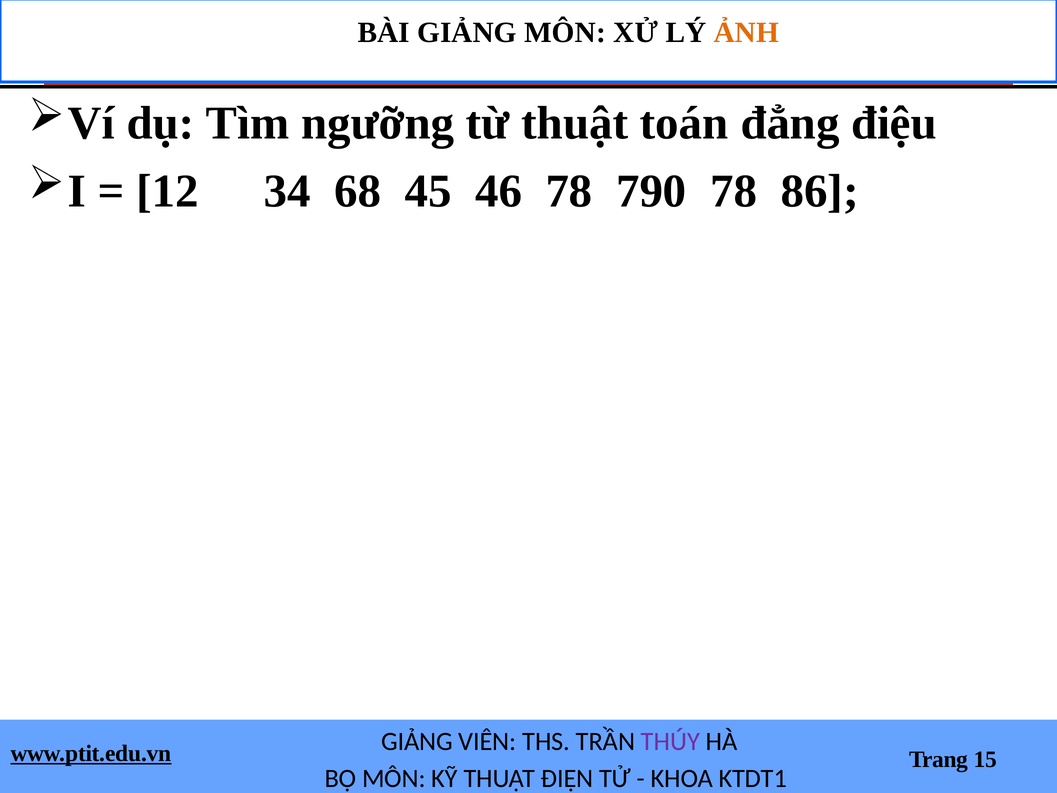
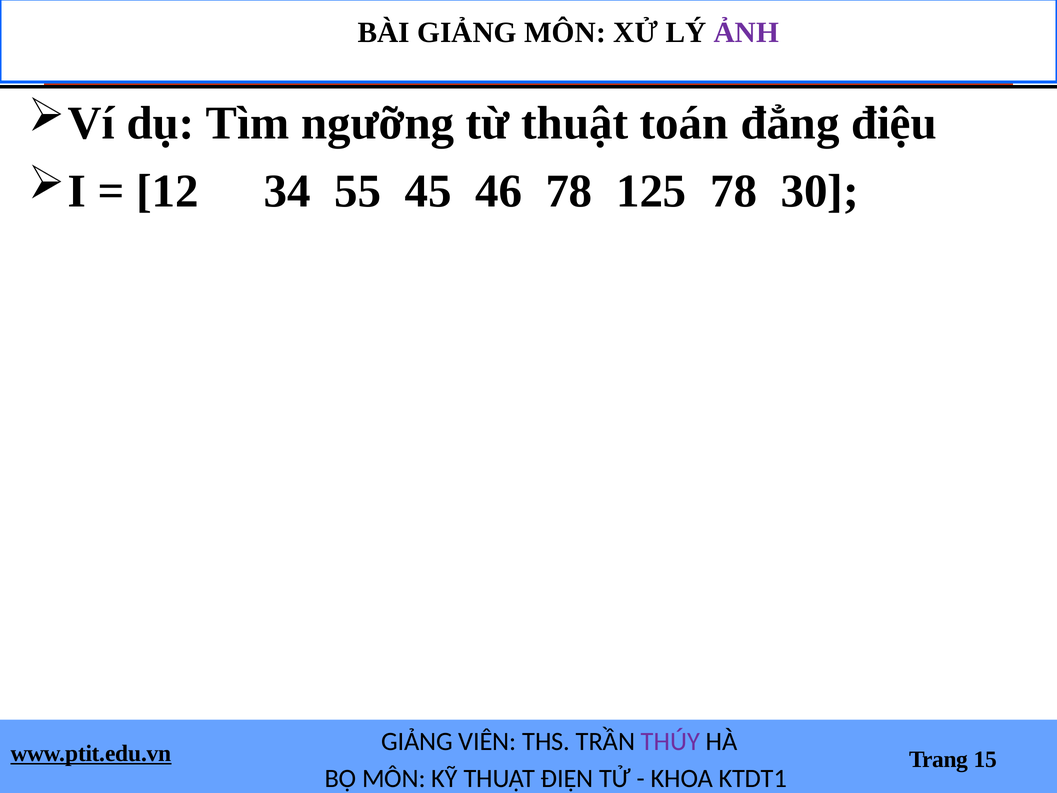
ẢNH colour: orange -> purple
68: 68 -> 55
790: 790 -> 125
86: 86 -> 30
